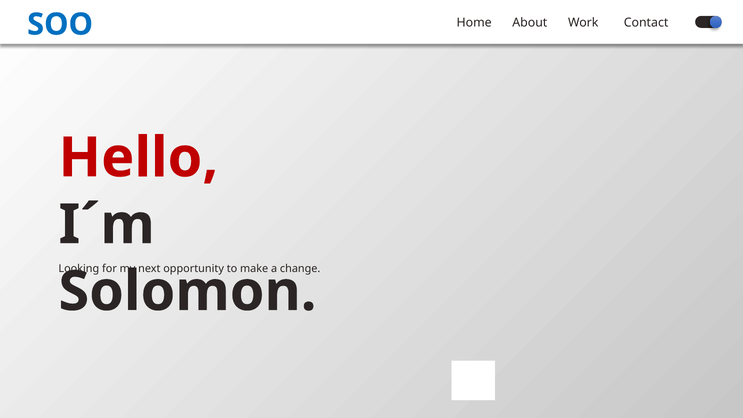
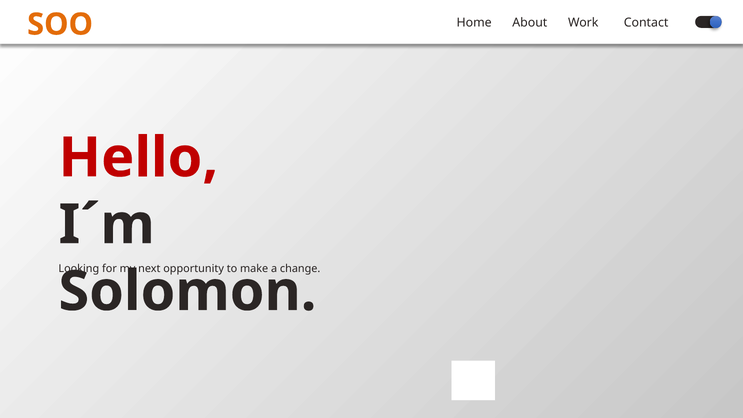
SOO colour: blue -> orange
